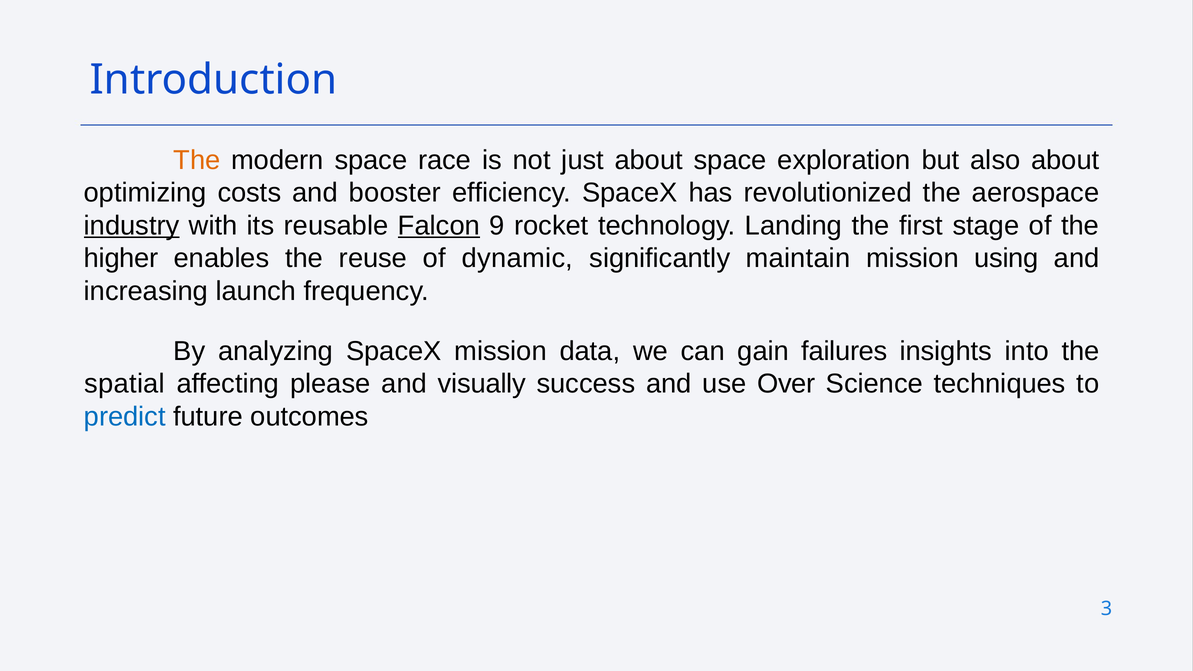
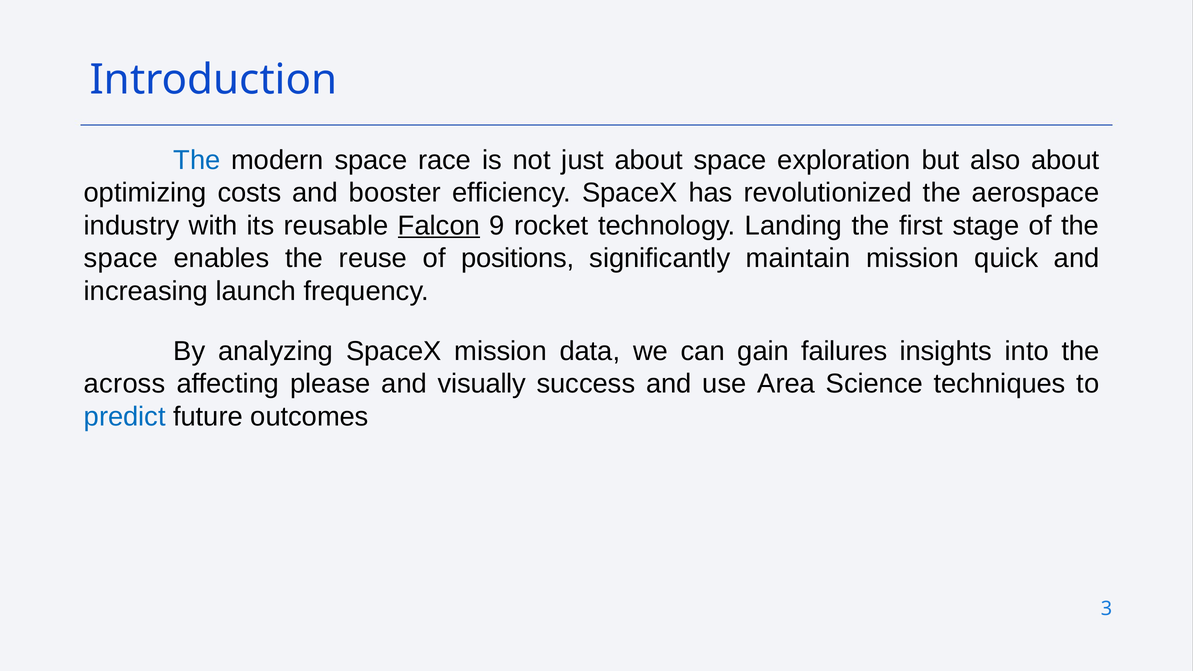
The at (197, 160) colour: orange -> blue
industry underline: present -> none
higher at (121, 258): higher -> space
dynamic: dynamic -> positions
using: using -> quick
spatial: spatial -> across
Over: Over -> Area
